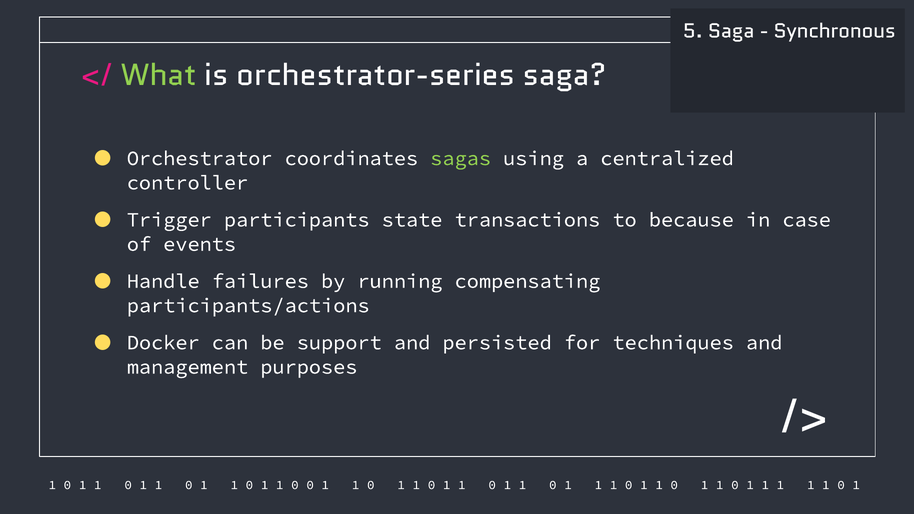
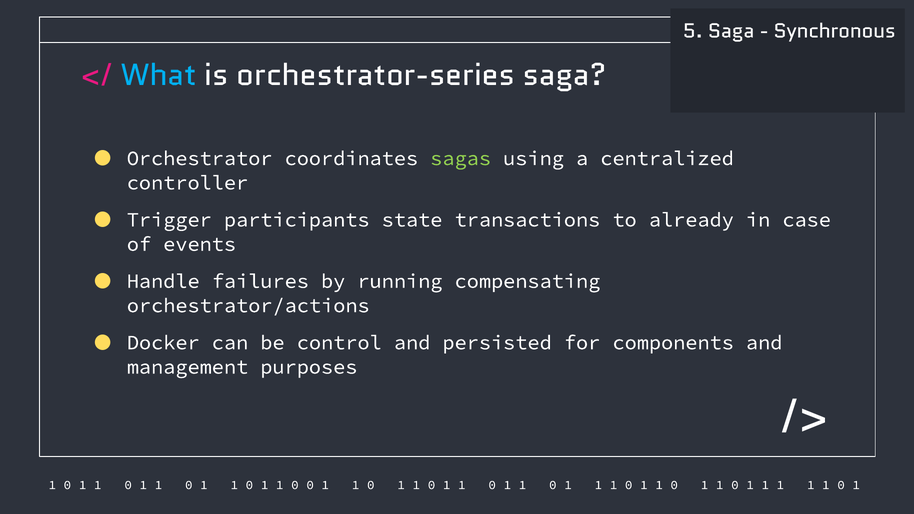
What colour: light green -> light blue
because: because -> already
participants/actions: participants/actions -> orchestrator/actions
support: support -> control
techniques: techniques -> components
